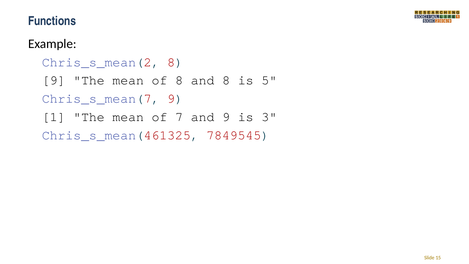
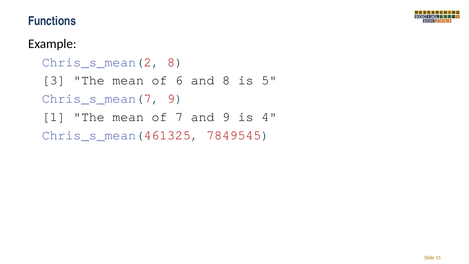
9 at (54, 80): 9 -> 3
of 8: 8 -> 6
3: 3 -> 4
